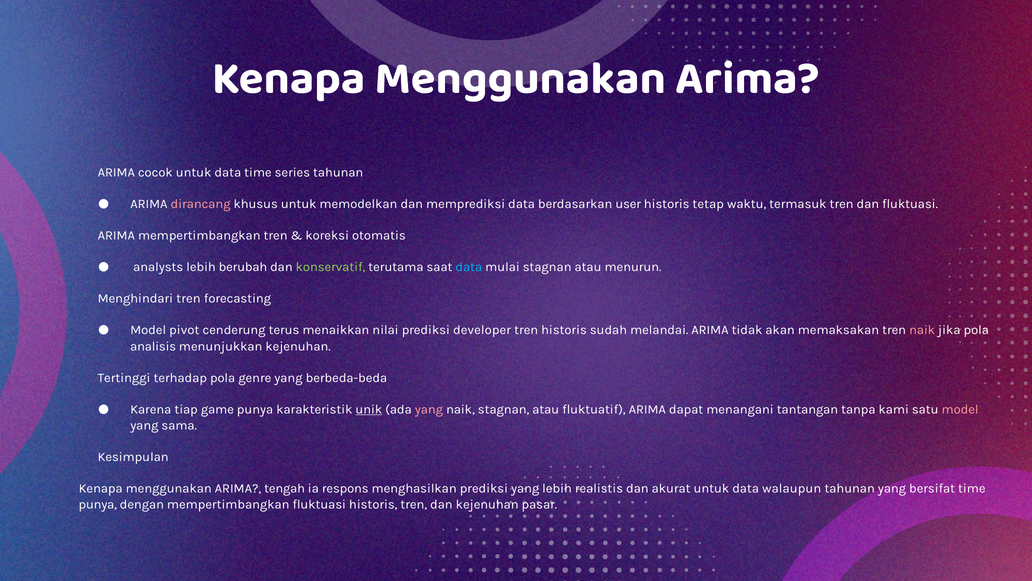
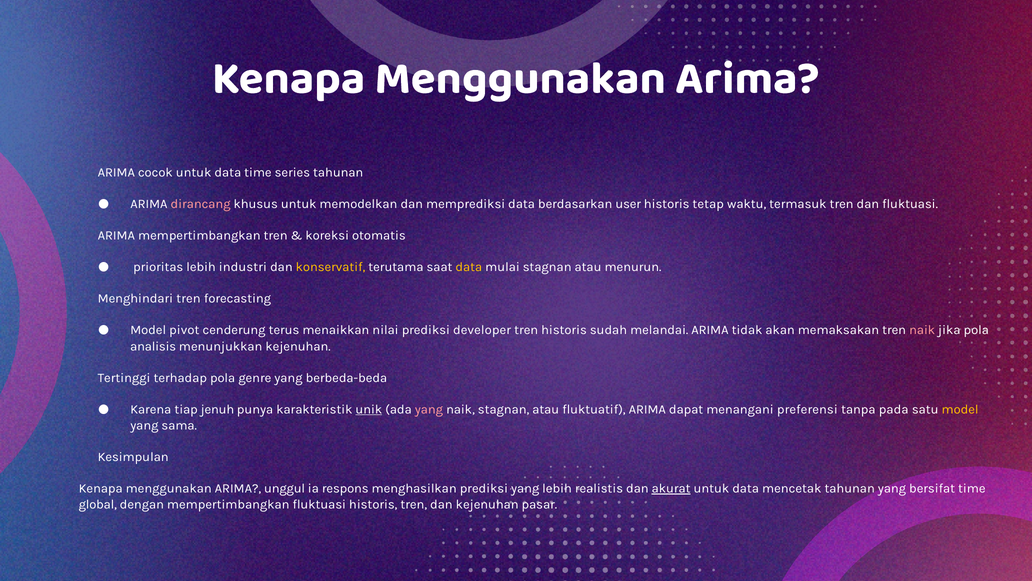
analysts: analysts -> prioritas
berubah: berubah -> industri
konservatif colour: light green -> yellow
data at (469, 267) colour: light blue -> yellow
game: game -> jenuh
tantangan: tantangan -> preferensi
kami: kami -> pada
model at (960, 409) colour: pink -> yellow
tengah: tengah -> unggul
akurat underline: none -> present
walaupun: walaupun -> mencetak
punya at (98, 504): punya -> global
